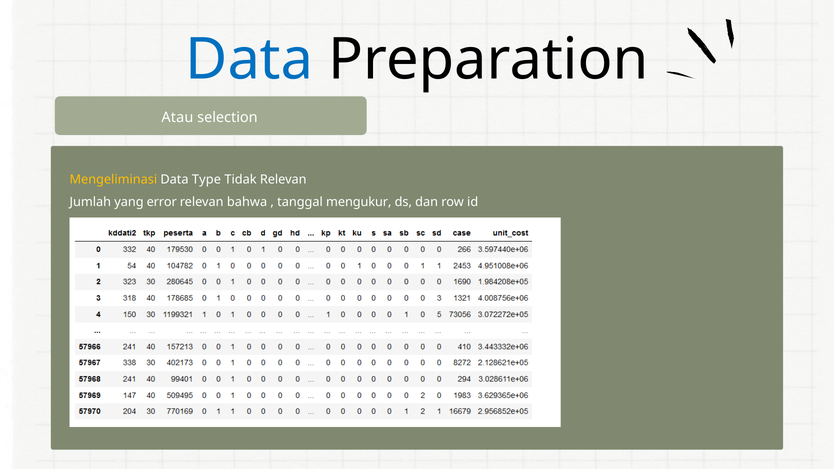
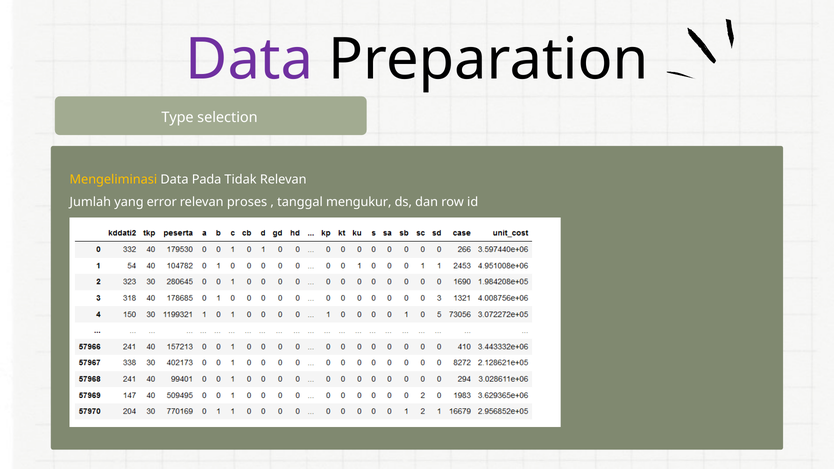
Data at (249, 60) colour: blue -> purple
Atau: Atau -> Type
Type: Type -> Pada
bahwa: bahwa -> proses
